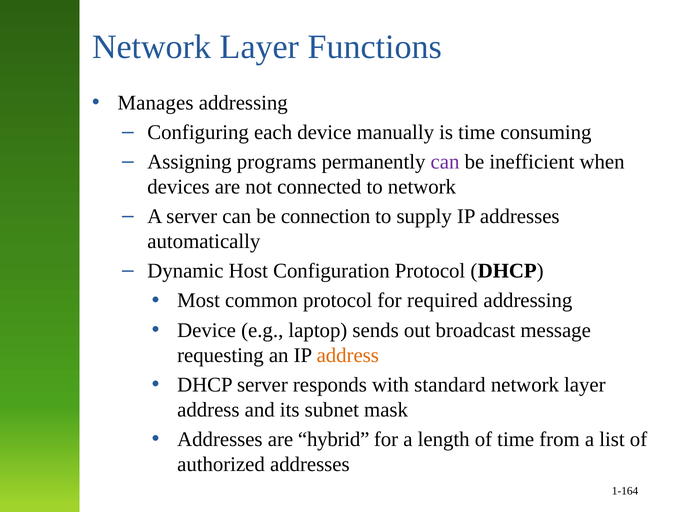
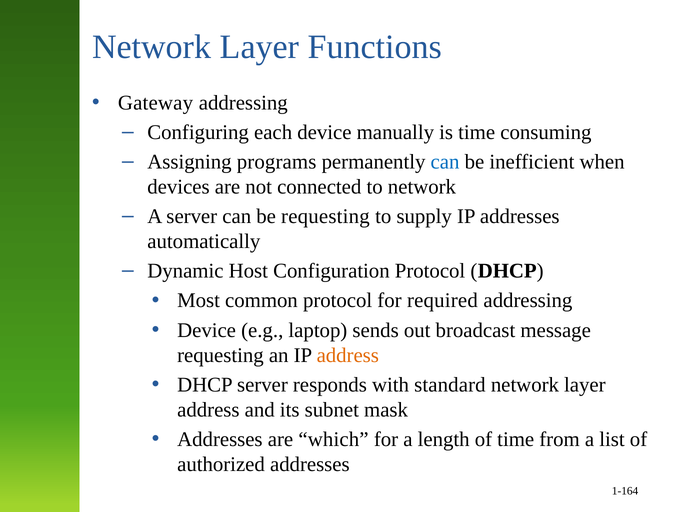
Manages: Manages -> Gateway
can at (445, 162) colour: purple -> blue
be connection: connection -> requesting
hybrid: hybrid -> which
